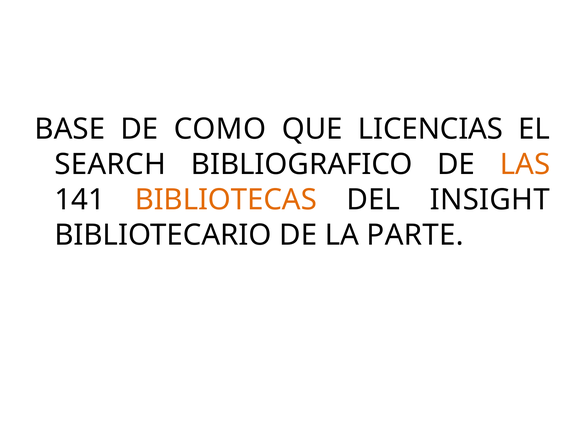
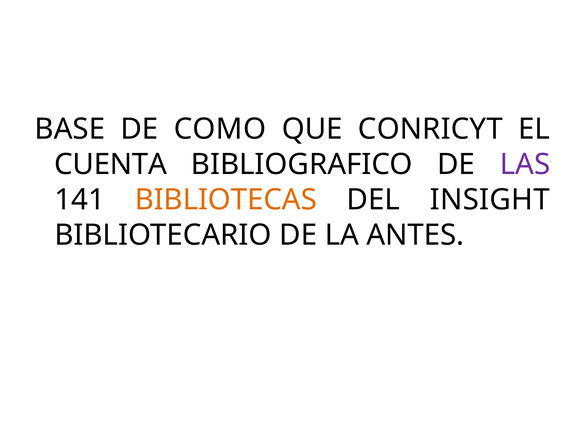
LICENCIAS: LICENCIAS -> CONRICYT
SEARCH: SEARCH -> CUENTA
LAS colour: orange -> purple
PARTE: PARTE -> ANTES
